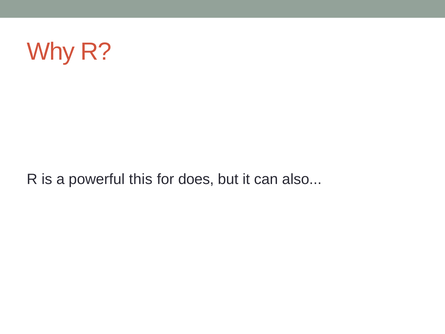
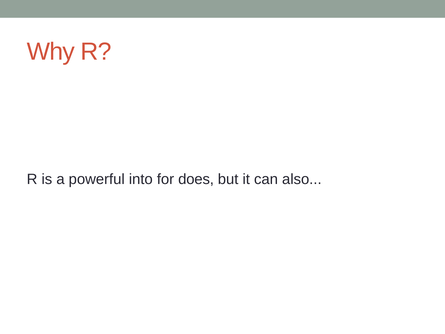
this: this -> into
